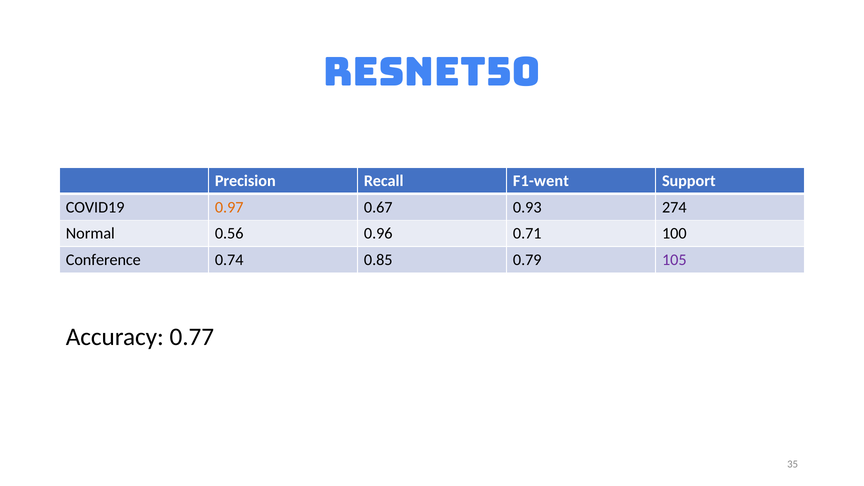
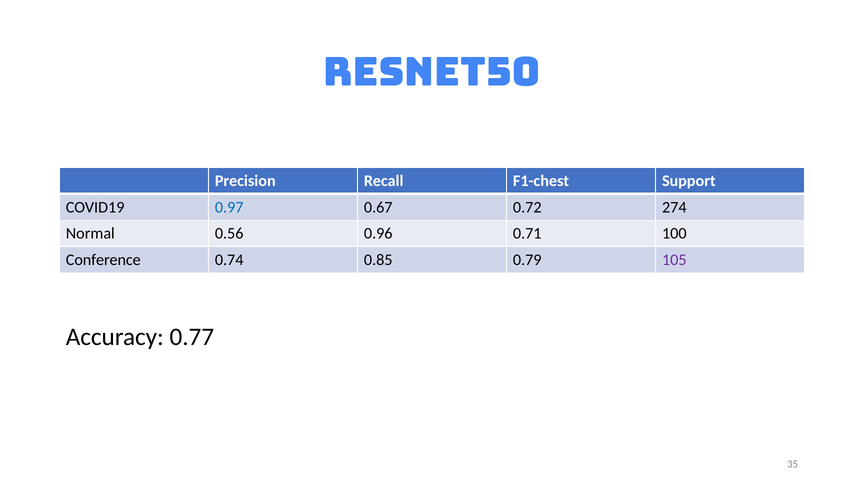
F1-went: F1-went -> F1-chest
0.97 colour: orange -> blue
0.93: 0.93 -> 0.72
